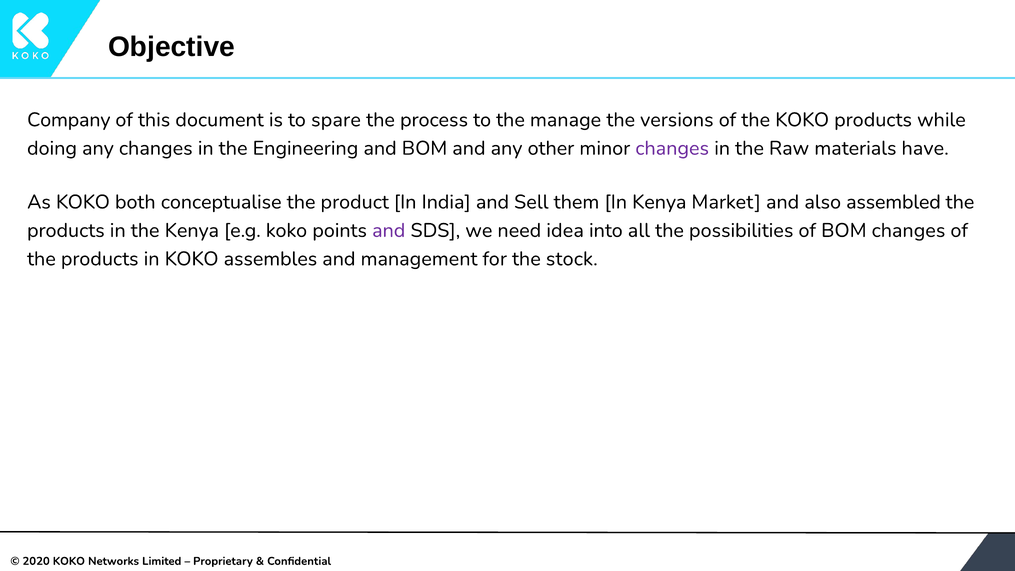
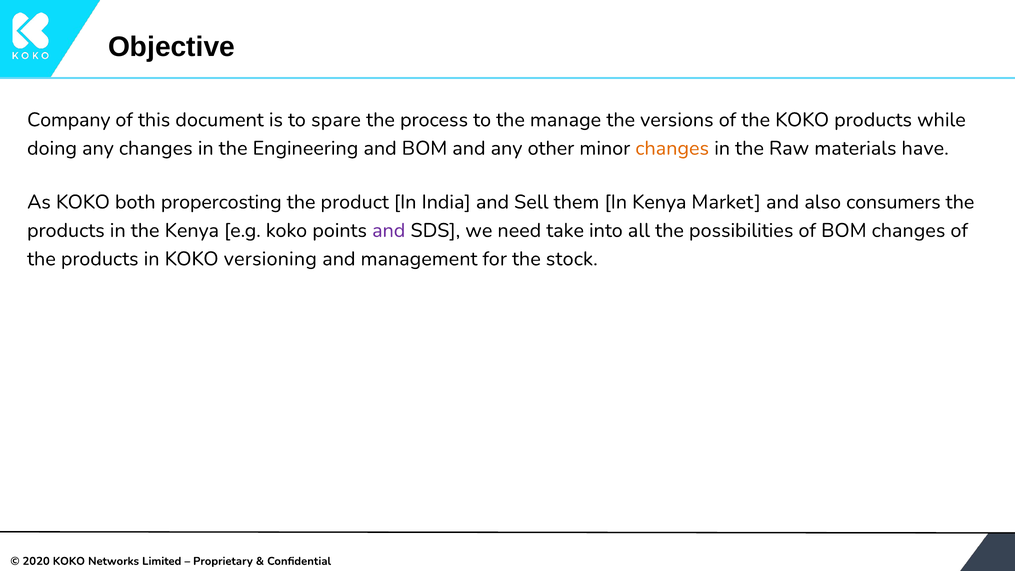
changes at (672, 148) colour: purple -> orange
conceptualise: conceptualise -> propercosting
assembled: assembled -> consumers
idea: idea -> take
assembles: assembles -> versioning
